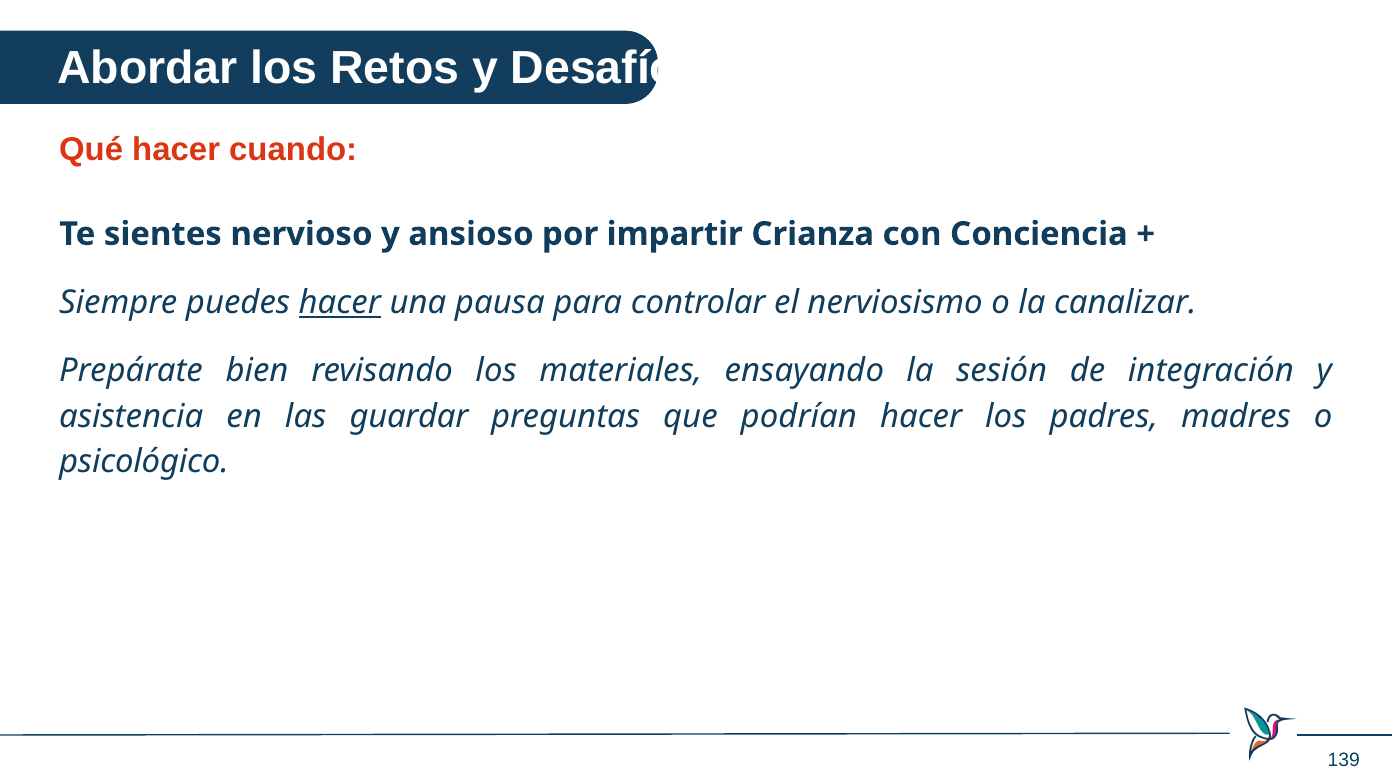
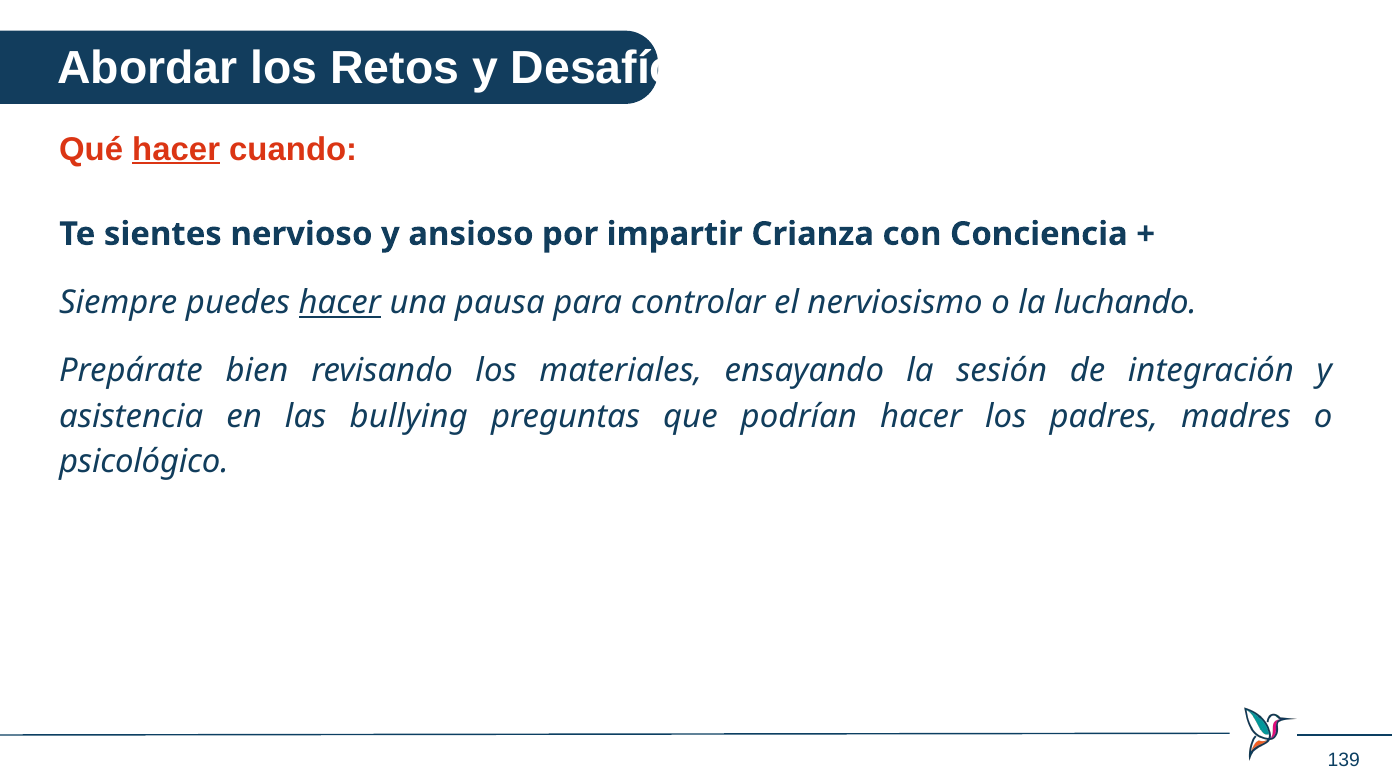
hacer at (176, 149) underline: none -> present
canalizar: canalizar -> luchando
guardar: guardar -> bullying
